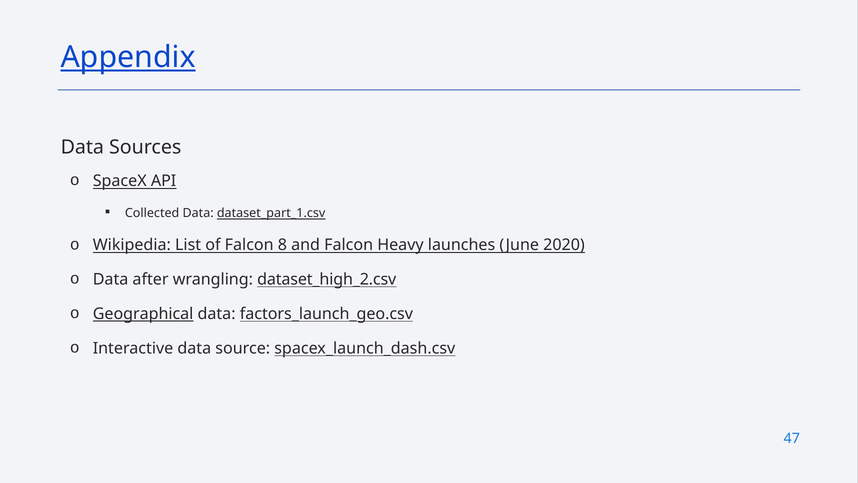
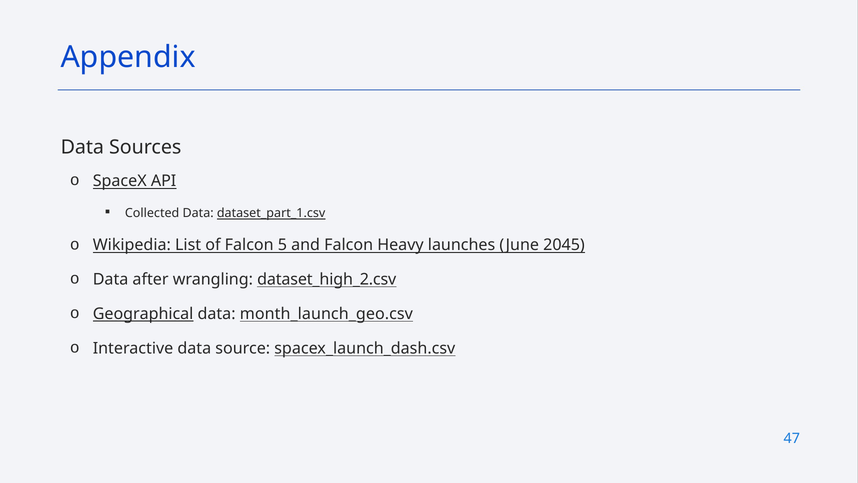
Appendix underline: present -> none
8: 8 -> 5
2020: 2020 -> 2045
factors_launch_geo.csv: factors_launch_geo.csv -> month_launch_geo.csv
